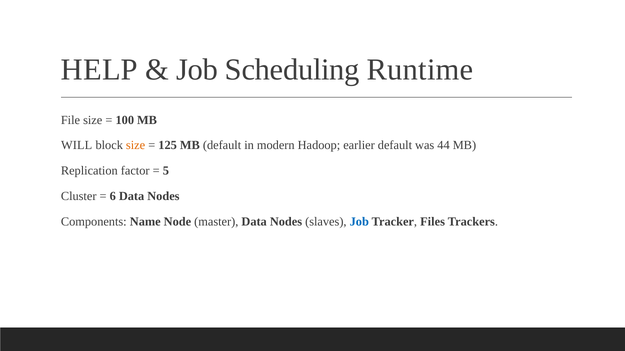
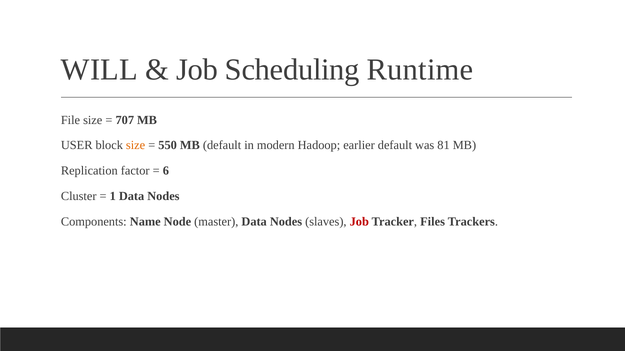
HELP: HELP -> WILL
100: 100 -> 707
WILL: WILL -> USER
125: 125 -> 550
44: 44 -> 81
5: 5 -> 6
6: 6 -> 1
Job at (359, 222) colour: blue -> red
